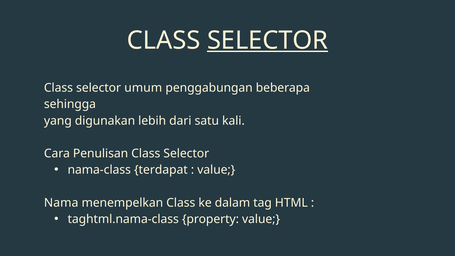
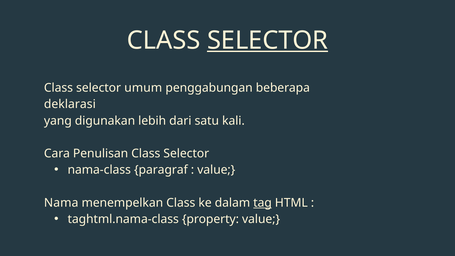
sehingga: sehingga -> deklarasi
terdapat: terdapat -> paragraf
tag underline: none -> present
